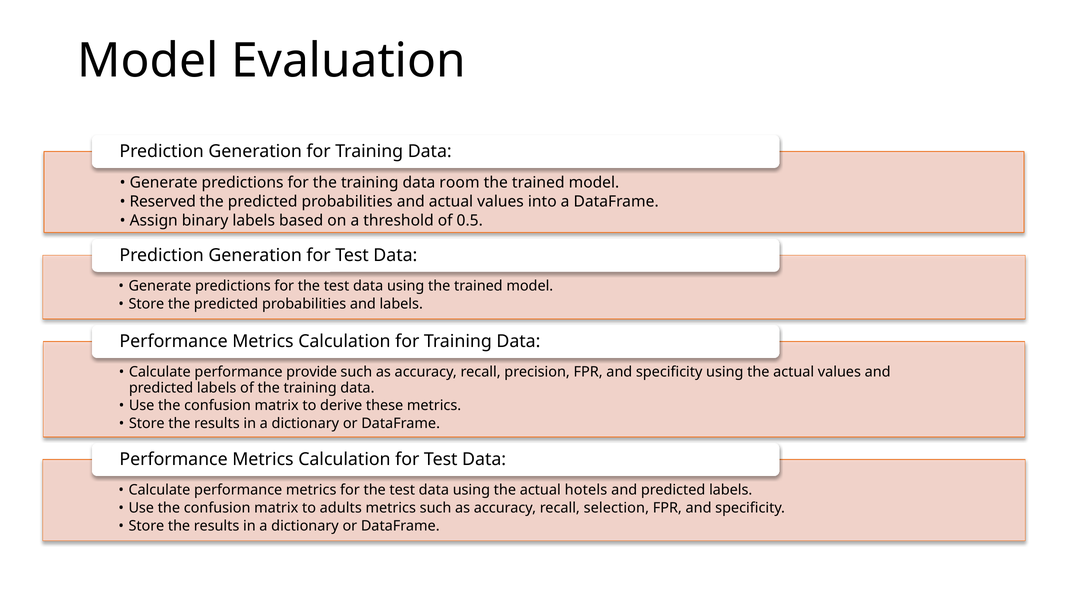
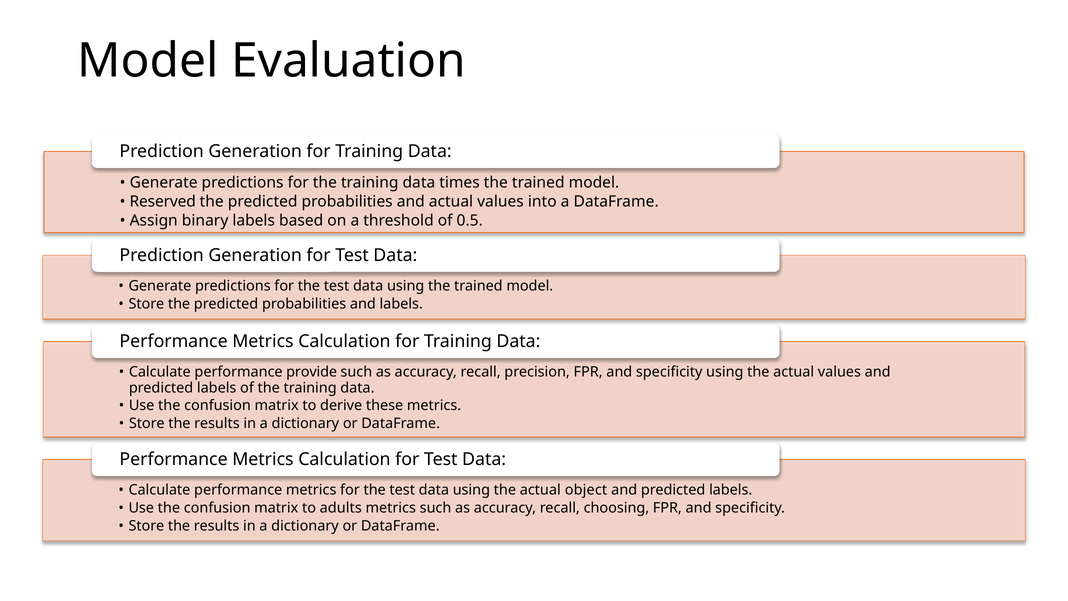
room: room -> times
hotels: hotels -> object
selection: selection -> choosing
